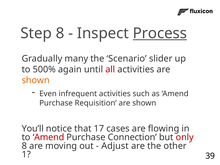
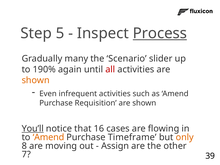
Step 8: 8 -> 5
500%: 500% -> 190%
You’ll underline: none -> present
17: 17 -> 16
Amend at (48, 137) colour: red -> orange
Connection: Connection -> Timeframe
only colour: red -> orange
Adjust: Adjust -> Assign
1: 1 -> 7
